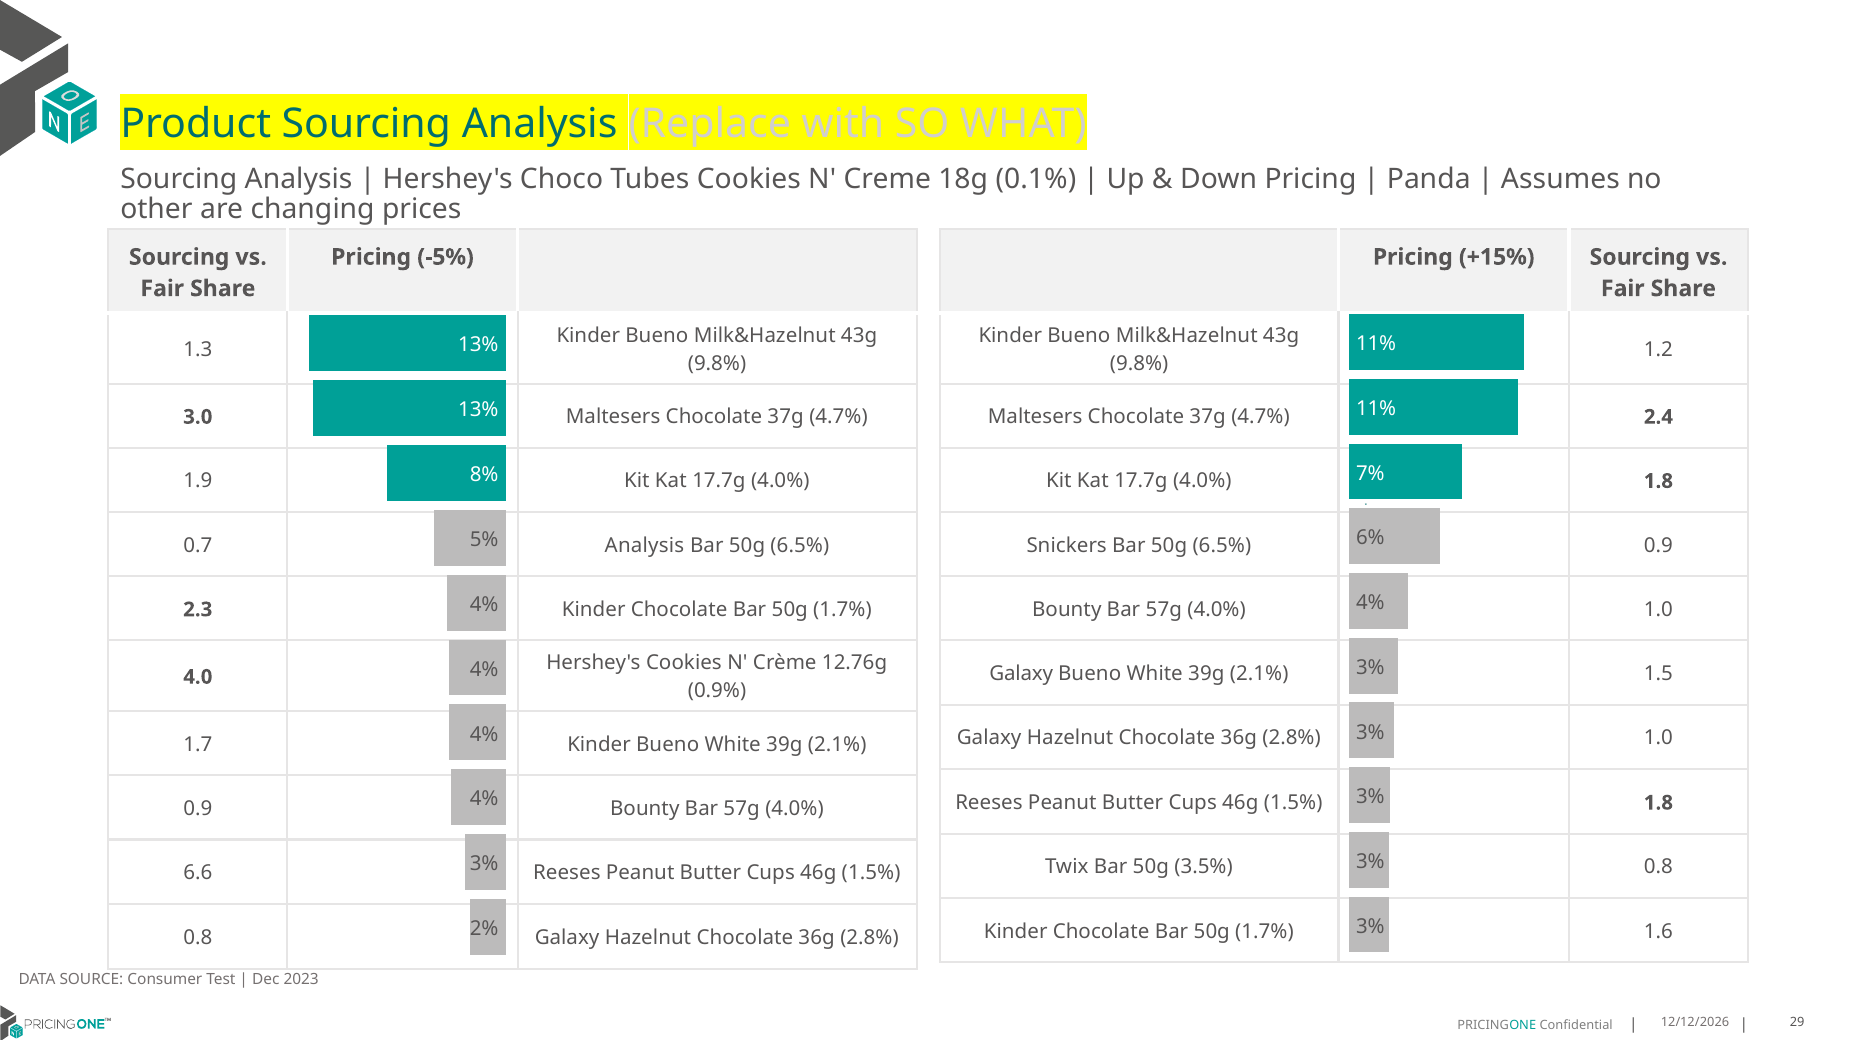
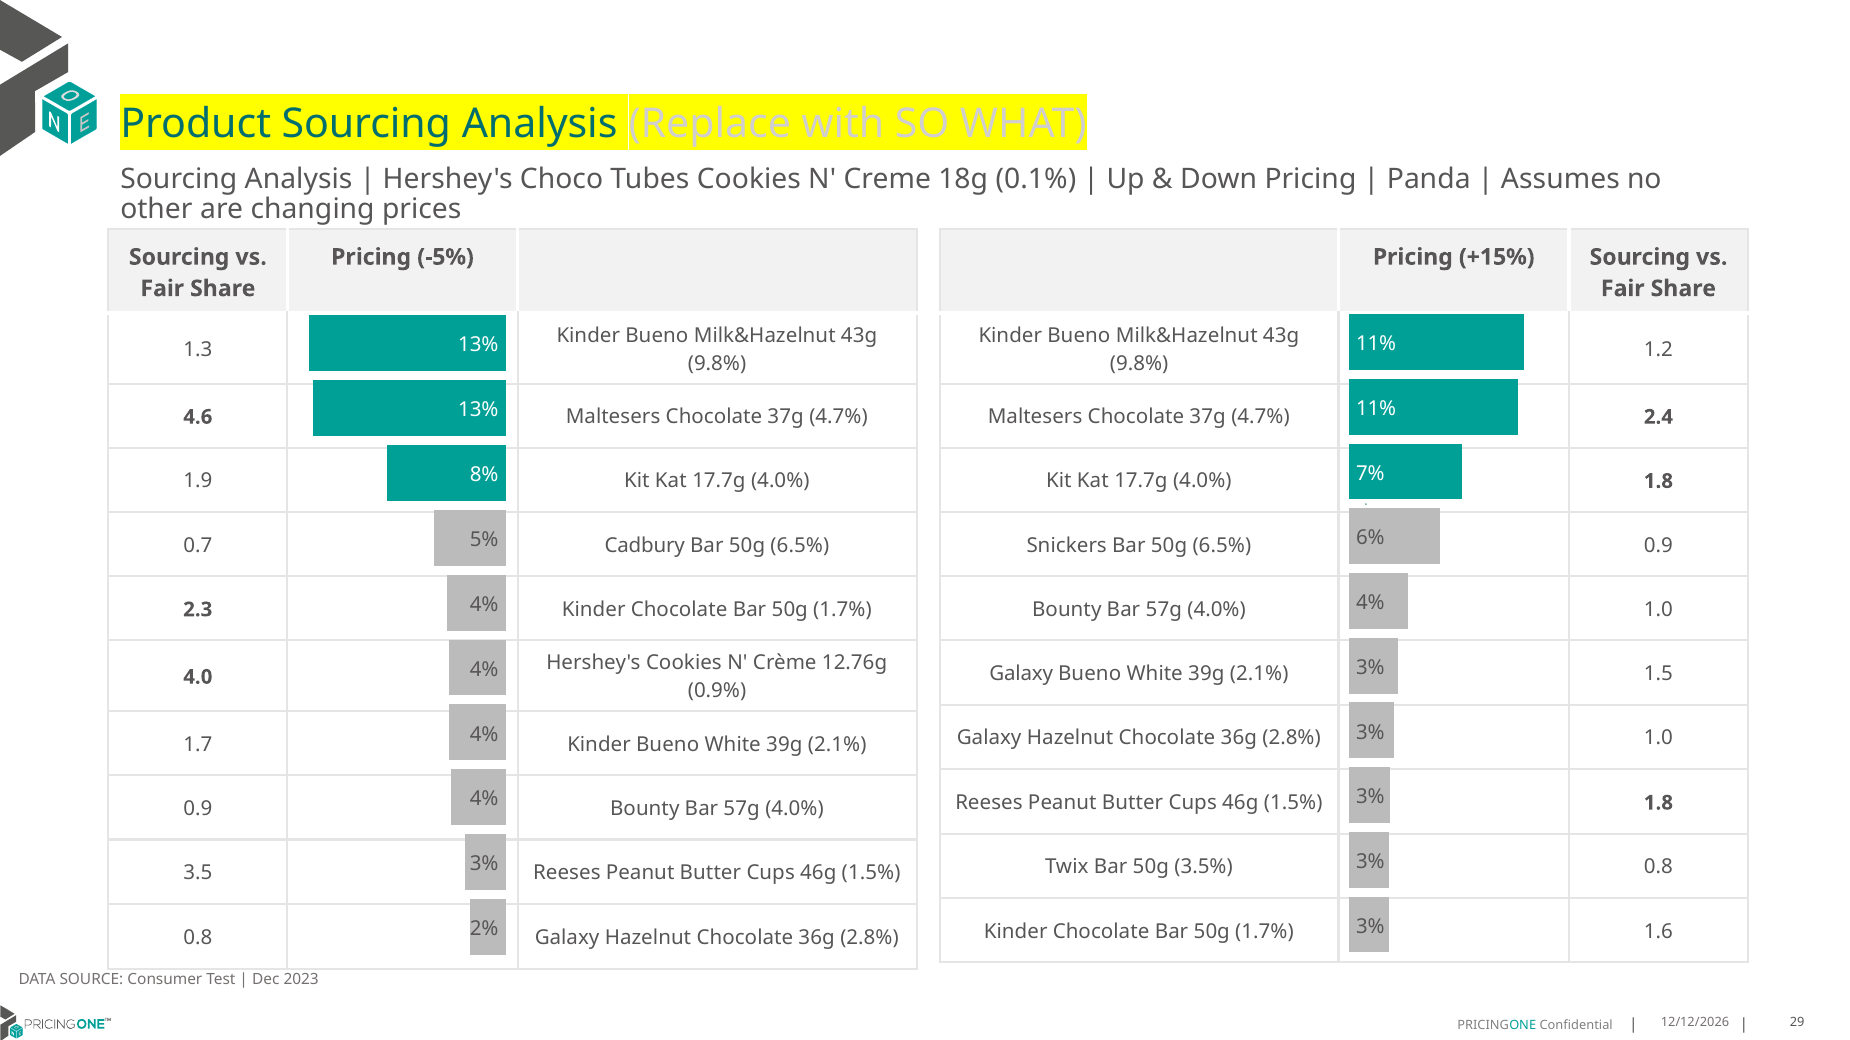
3.0: 3.0 -> 4.6
0.7 Analysis: Analysis -> Cadbury
6.6: 6.6 -> 3.5
